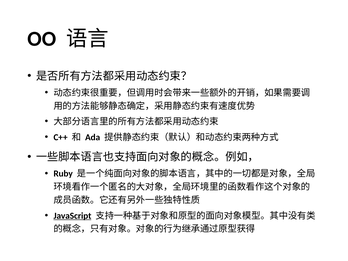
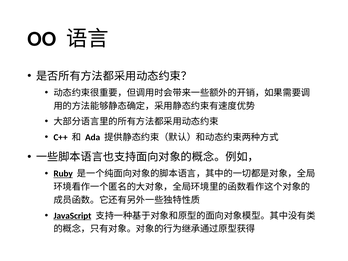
Ruby underline: none -> present
